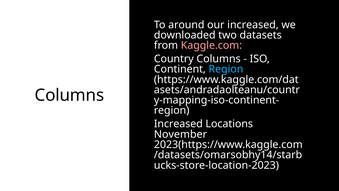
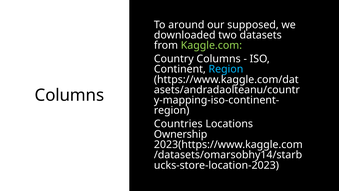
our increased: increased -> supposed
Kaggle.com colour: pink -> light green
Increased at (178, 124): Increased -> Countries
November: November -> Ownership
